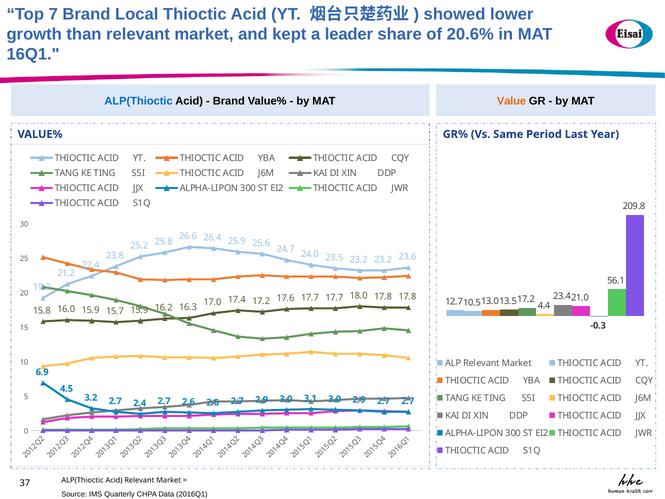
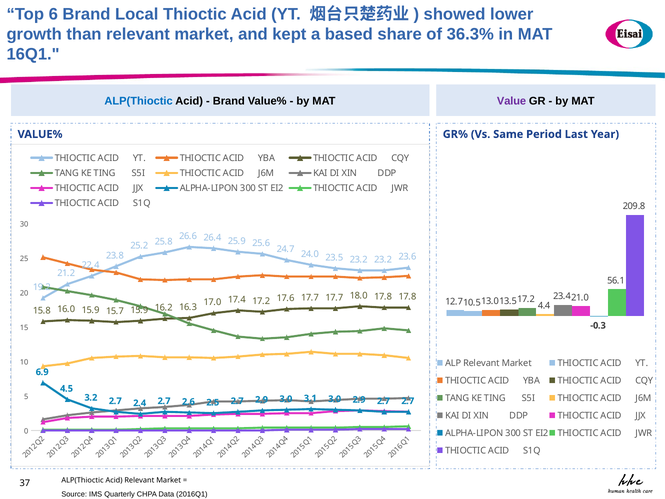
Top 7: 7 -> 6
leader: leader -> based
20.6%: 20.6% -> 36.3%
Value colour: orange -> purple
